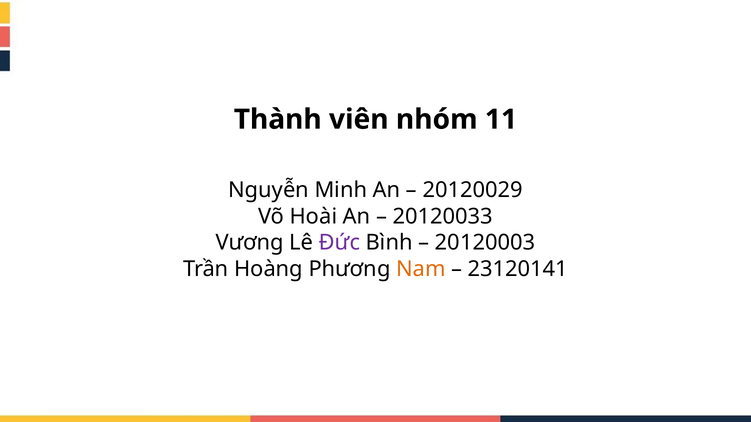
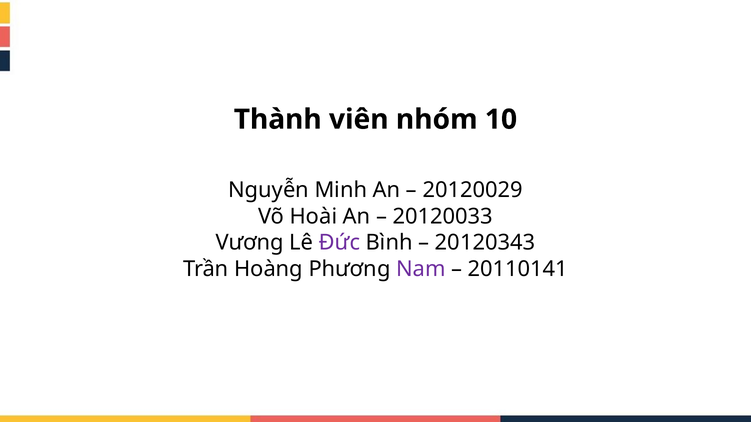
11: 11 -> 10
20120003: 20120003 -> 20120343
Nam colour: orange -> purple
23120141: 23120141 -> 20110141
